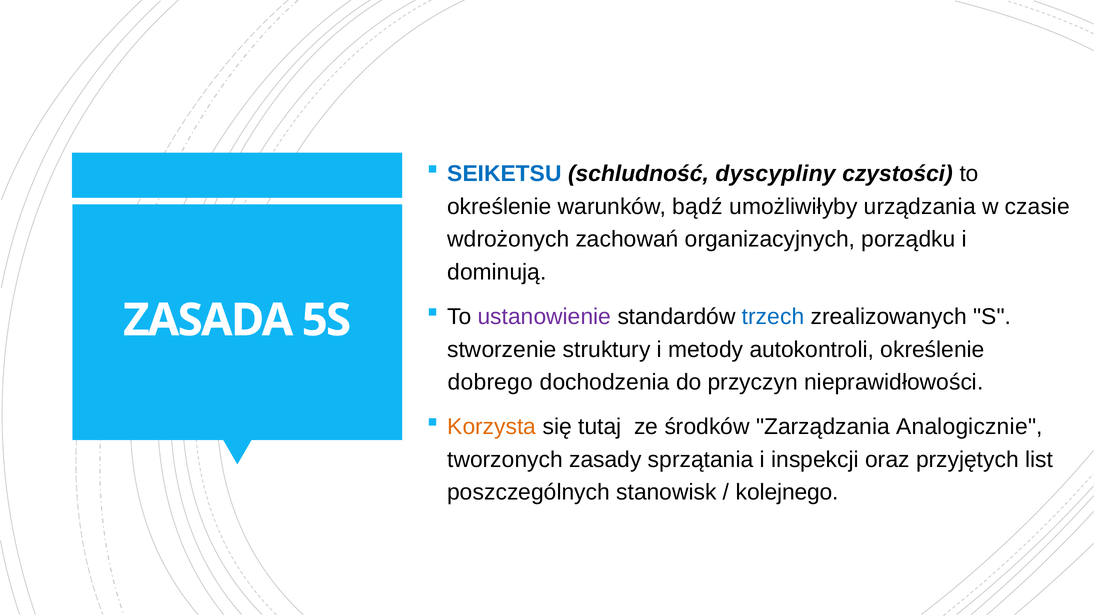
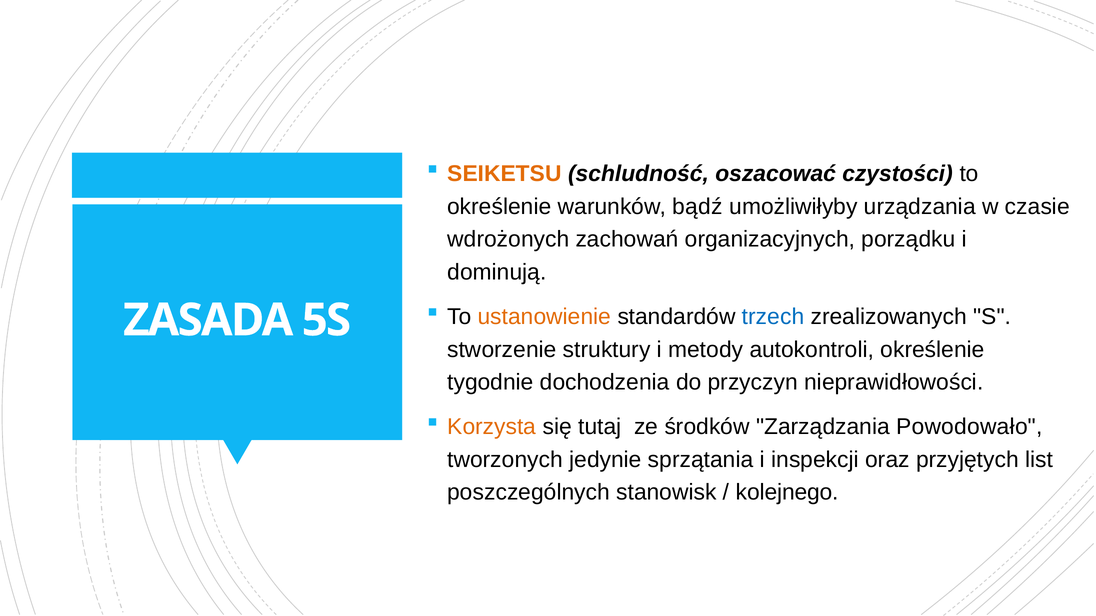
SEIKETSU colour: blue -> orange
dyscypliny: dyscypliny -> oszacować
ustanowienie colour: purple -> orange
dobrego: dobrego -> tygodnie
Analogicznie: Analogicznie -> Powodowało
zasady: zasady -> jedynie
